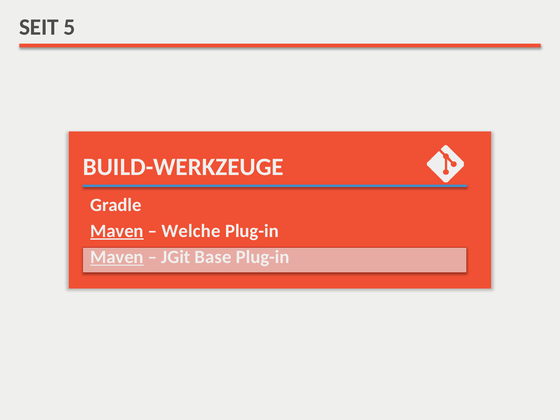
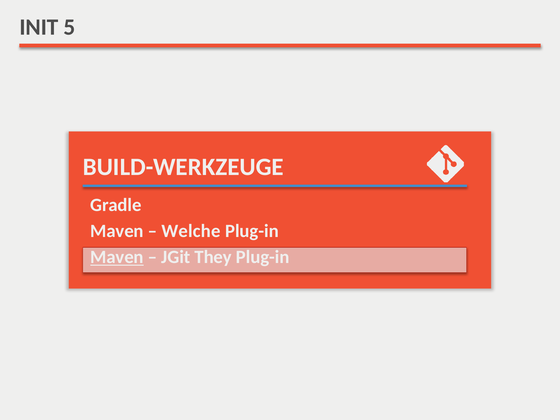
SEIT: SEIT -> INIT
Maven at (117, 231) underline: present -> none
Base: Base -> They
